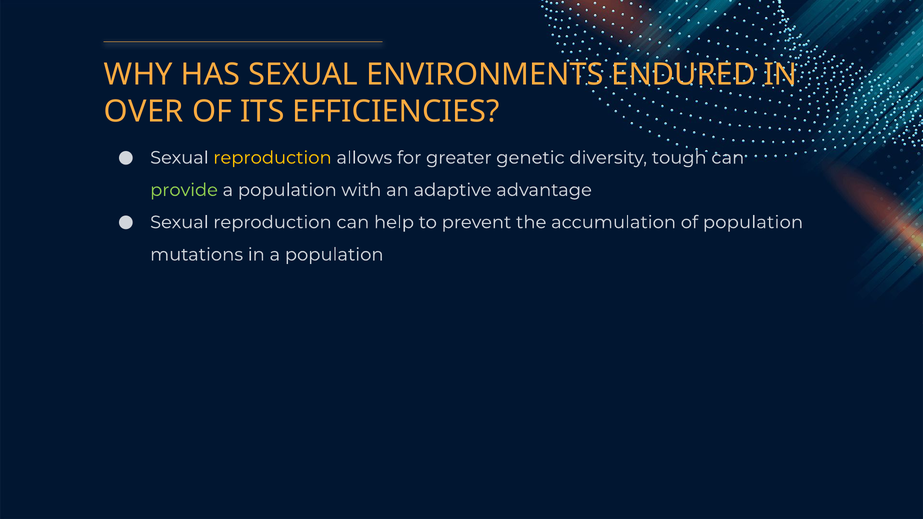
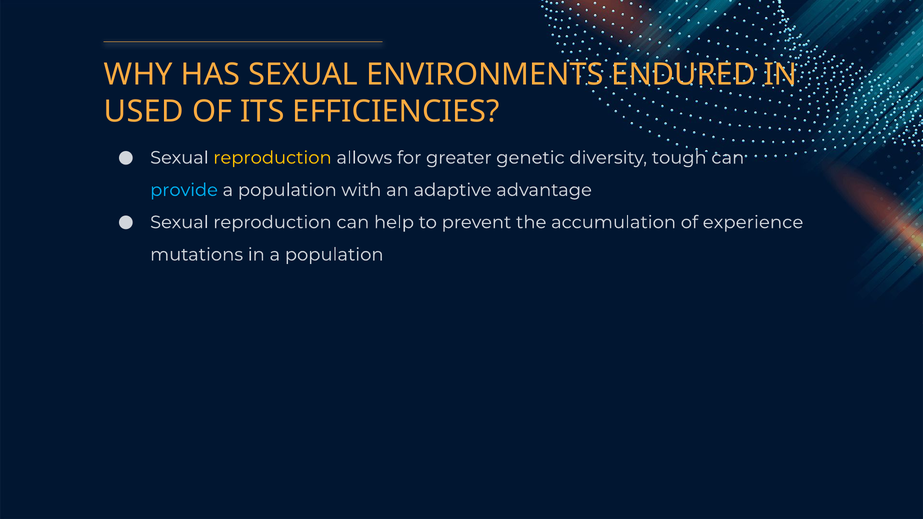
OVER: OVER -> USED
provide colour: light green -> light blue
of population: population -> experience
